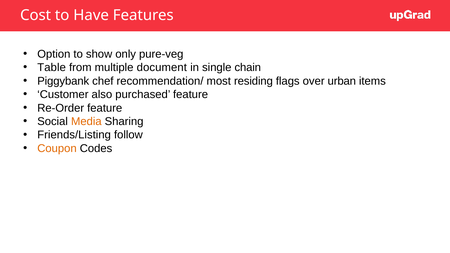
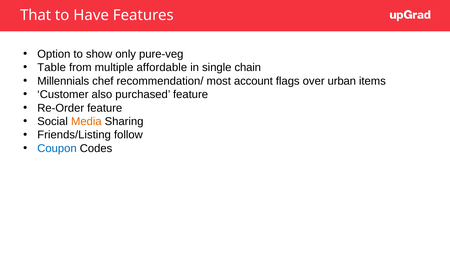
Cost: Cost -> That
document: document -> affordable
Piggybank: Piggybank -> Millennials
residing: residing -> account
Coupon colour: orange -> blue
